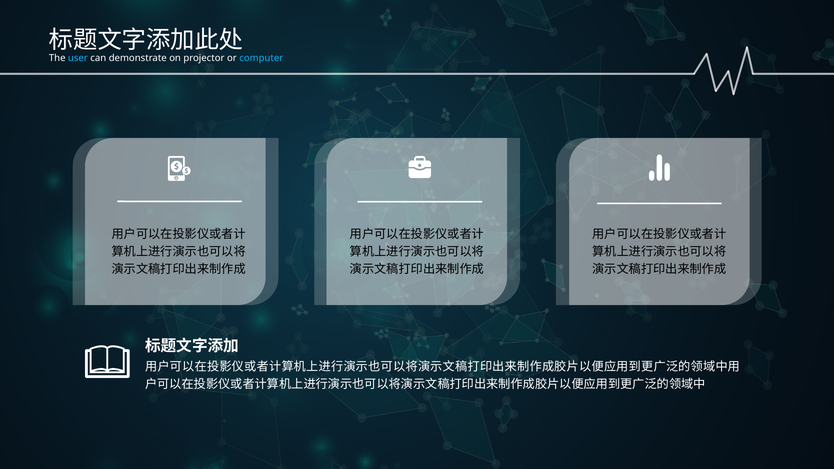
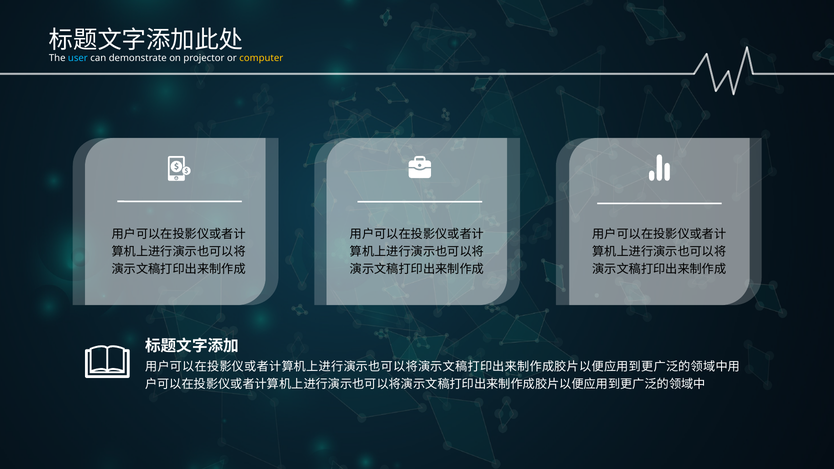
computer colour: light blue -> yellow
